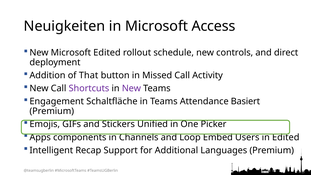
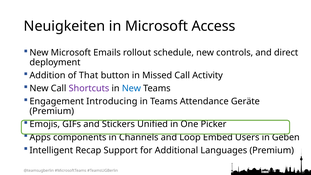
Microsoft Edited: Edited -> Emails
New at (131, 88) colour: purple -> blue
Schaltfläche: Schaltfläche -> Introducing
Basiert: Basiert -> Geräte
in Edited: Edited -> Geben
